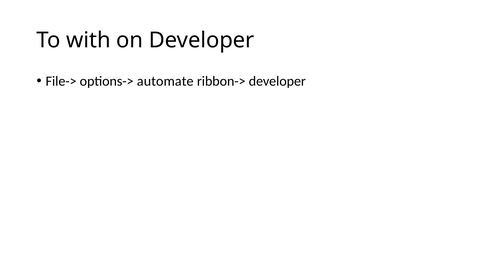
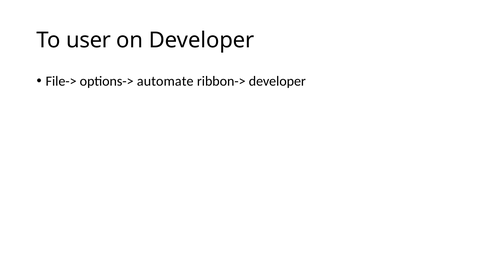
with: with -> user
